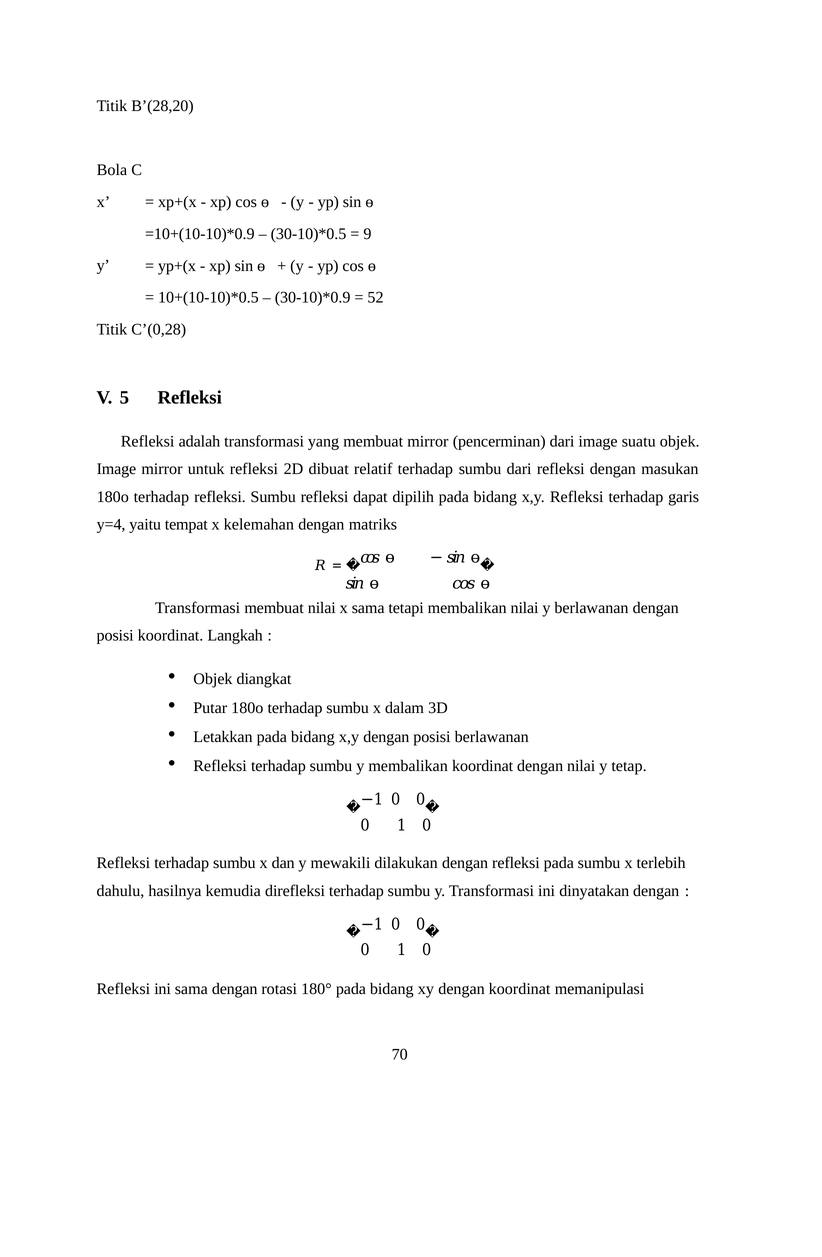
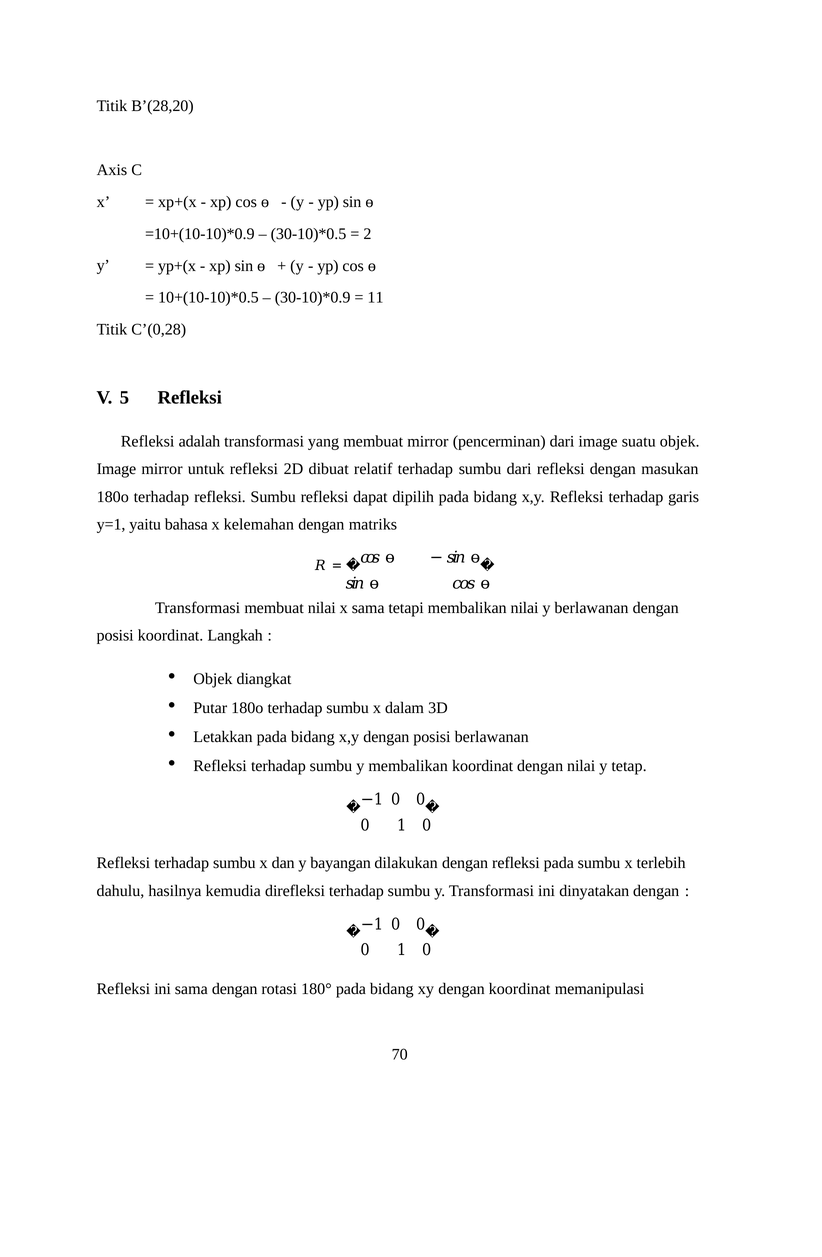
Bola: Bola -> Axis
9: 9 -> 2
52: 52 -> 11
y=4: y=4 -> y=1
tempat: tempat -> bahasa
mewakili: mewakili -> bayangan
